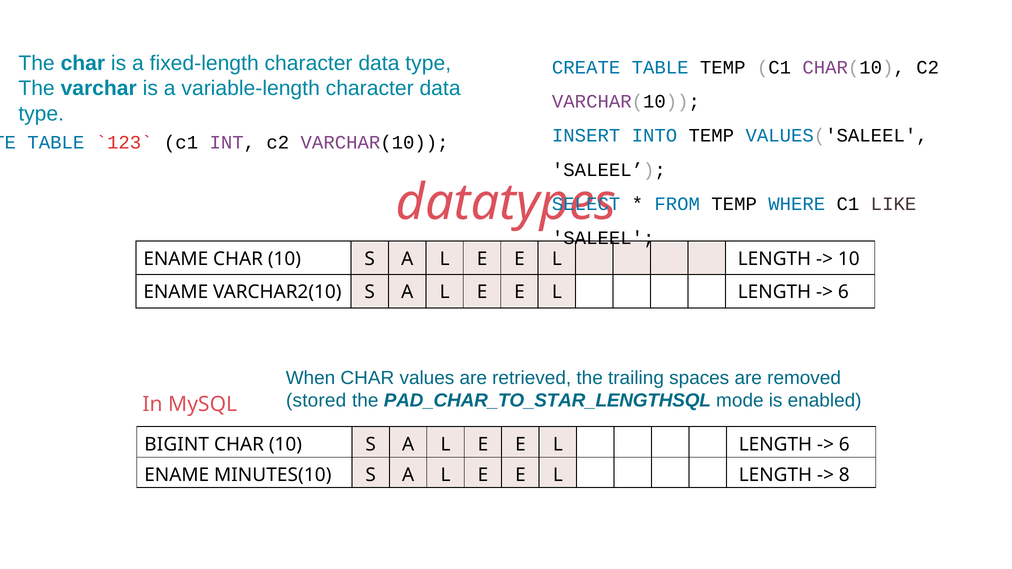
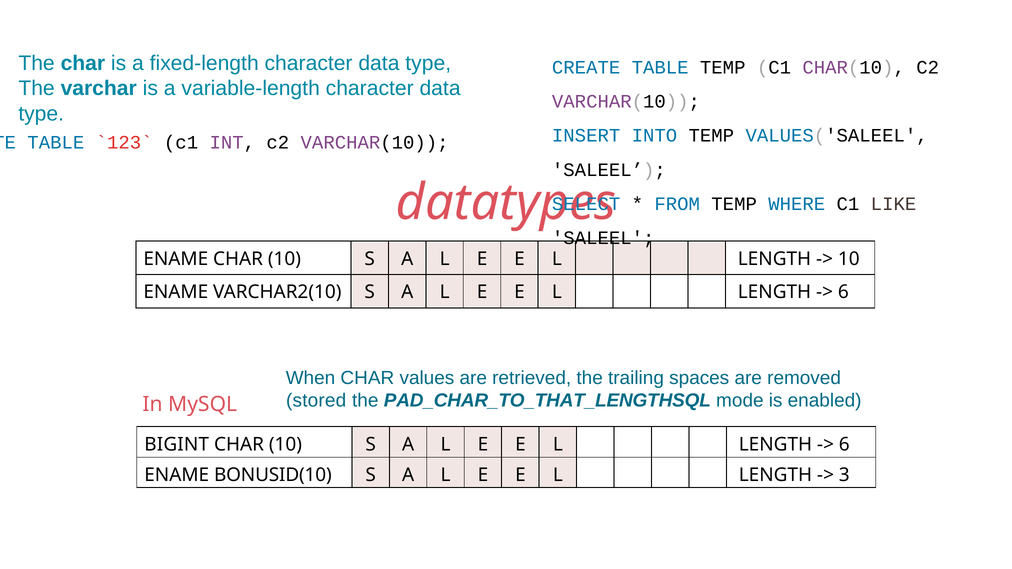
PAD_CHAR_TO_STAR_LENGTHSQL: PAD_CHAR_TO_STAR_LENGTHSQL -> PAD_CHAR_TO_THAT_LENGTHSQL
MINUTES(10: MINUTES(10 -> BONUSID(10
8: 8 -> 3
